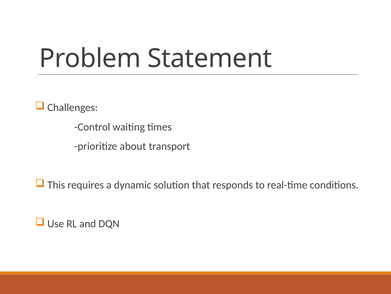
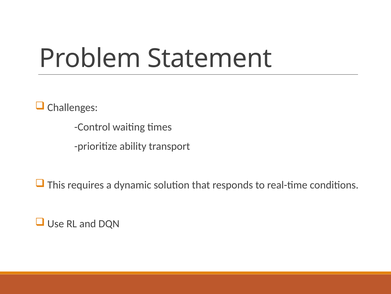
about: about -> ability
